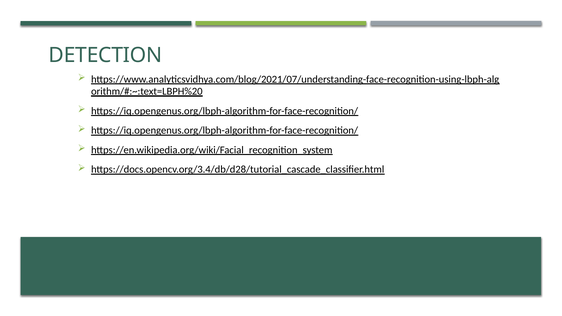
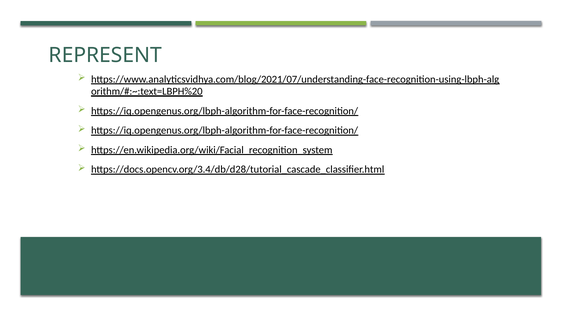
DETECTION: DETECTION -> REPRESENT
